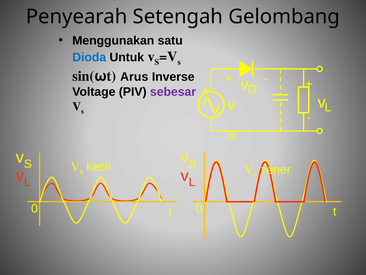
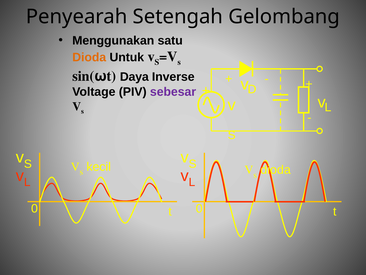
Dioda at (89, 57) colour: blue -> orange
Arus: Arus -> Daya
zener at (276, 170): zener -> dioda
